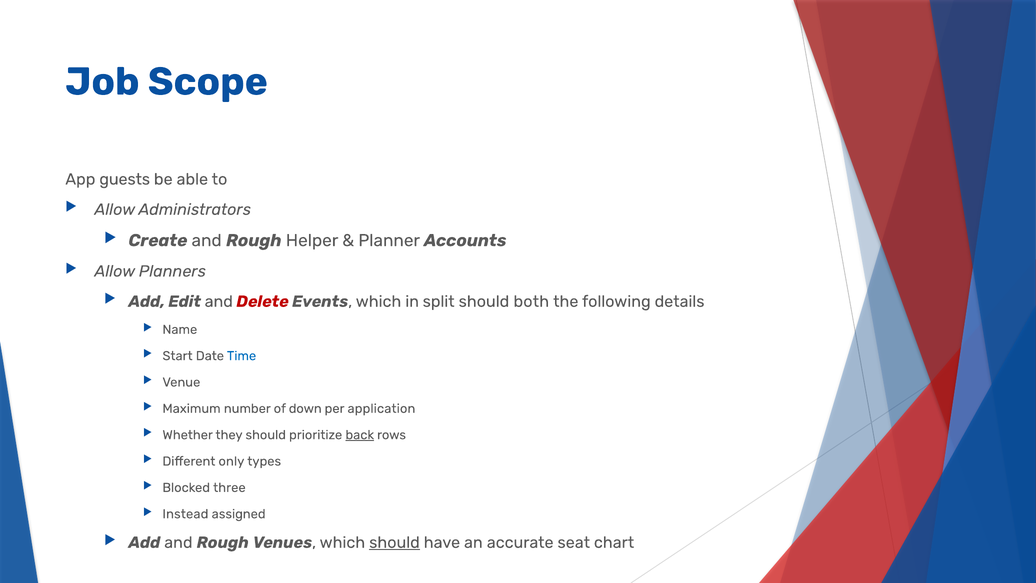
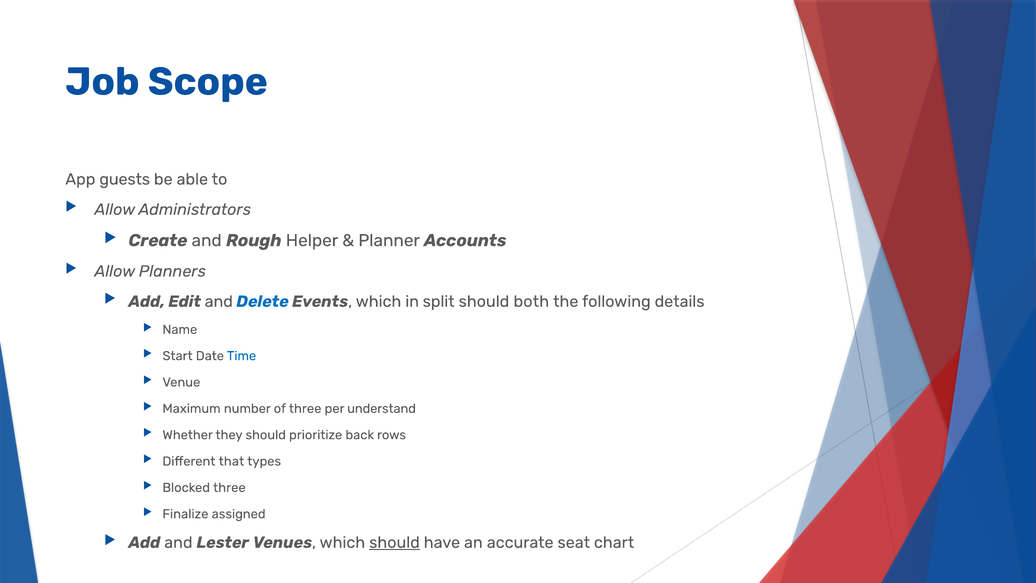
Delete colour: red -> blue
of down: down -> three
application: application -> understand
back underline: present -> none
only: only -> that
Instead: Instead -> Finalize
Add and Rough: Rough -> Lester
